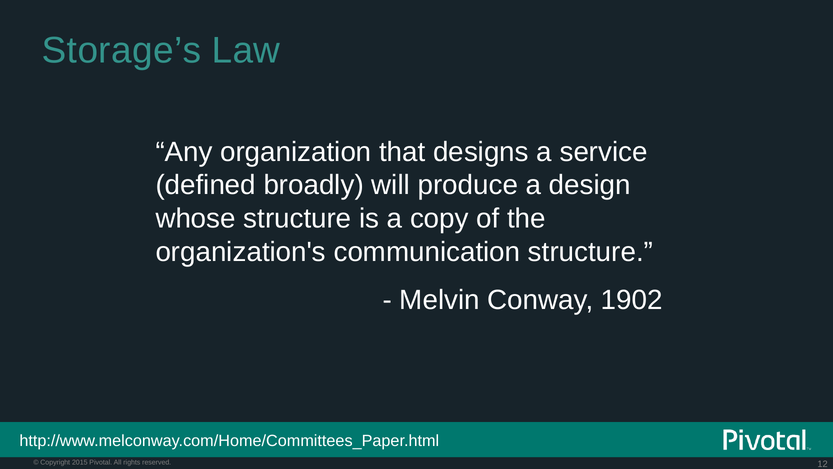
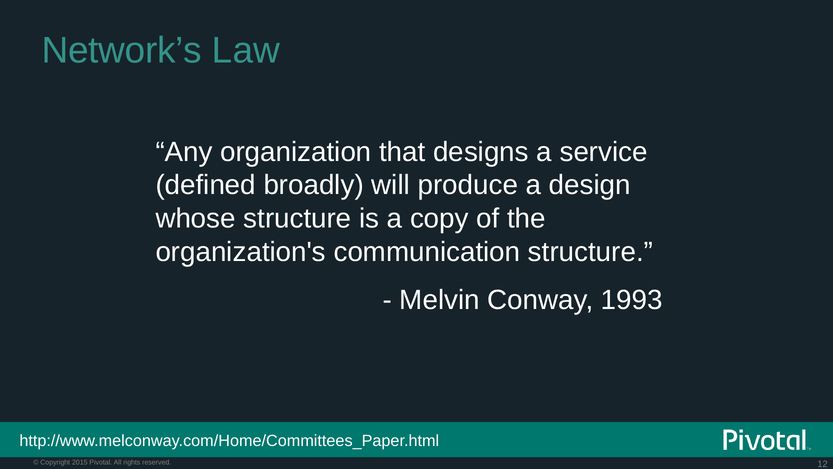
Storage’s: Storage’s -> Network’s
1902: 1902 -> 1993
